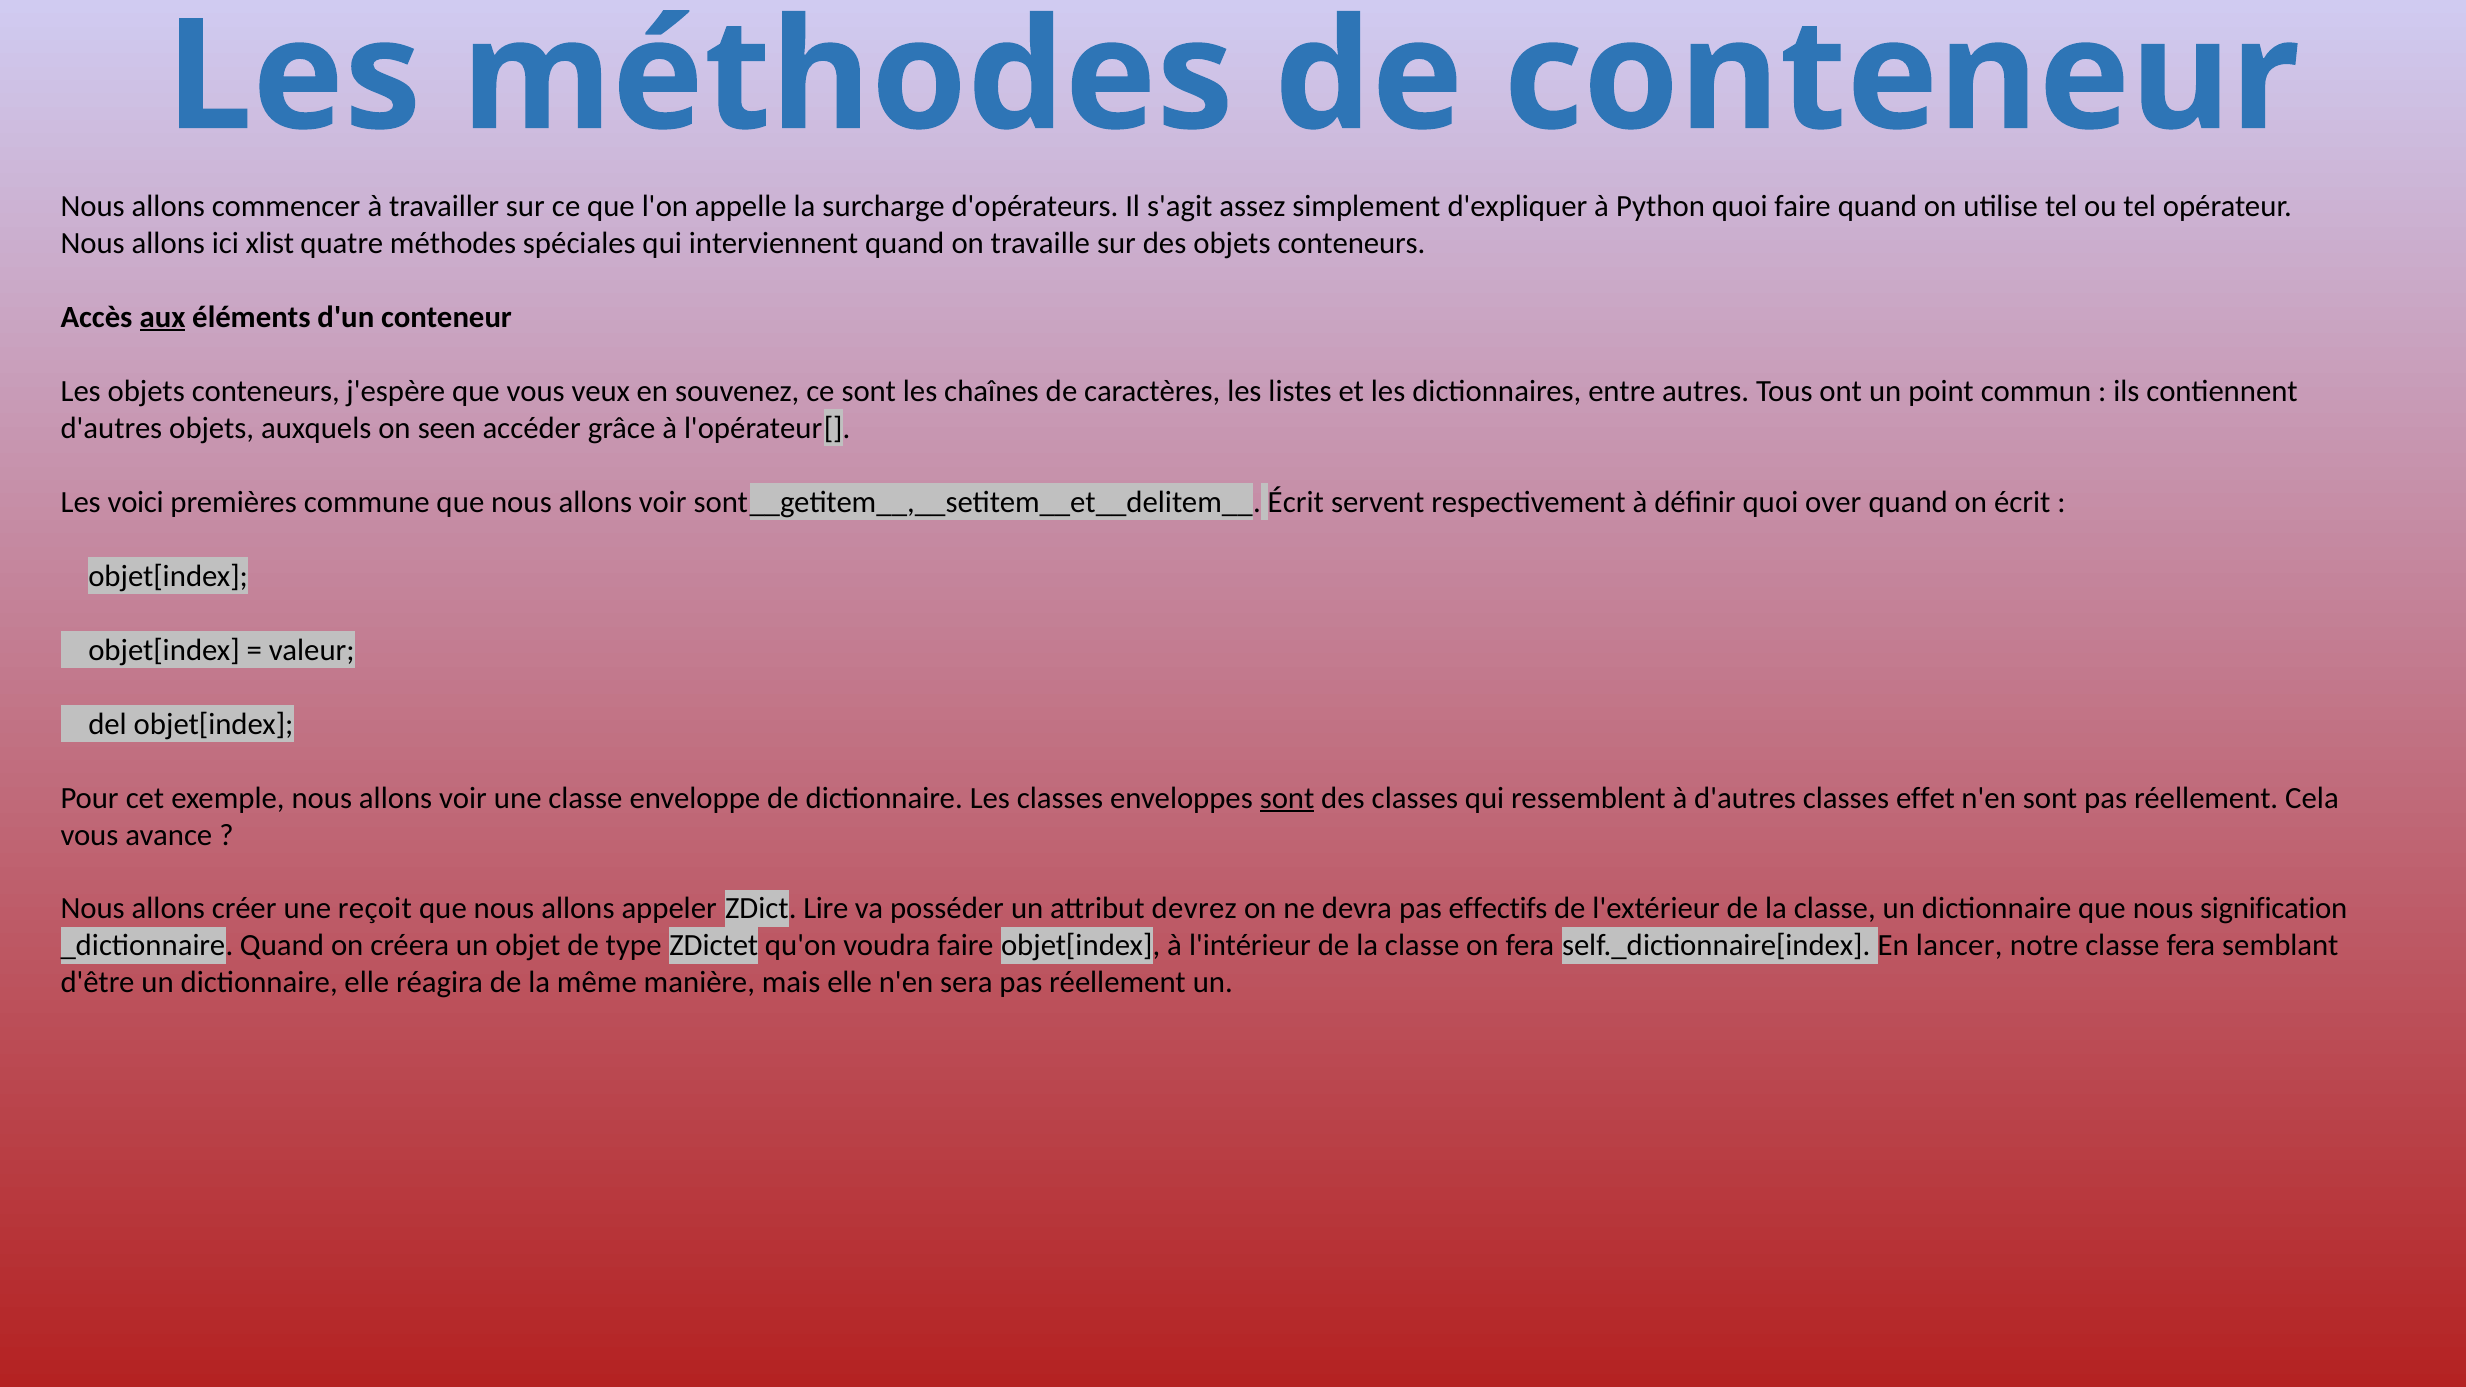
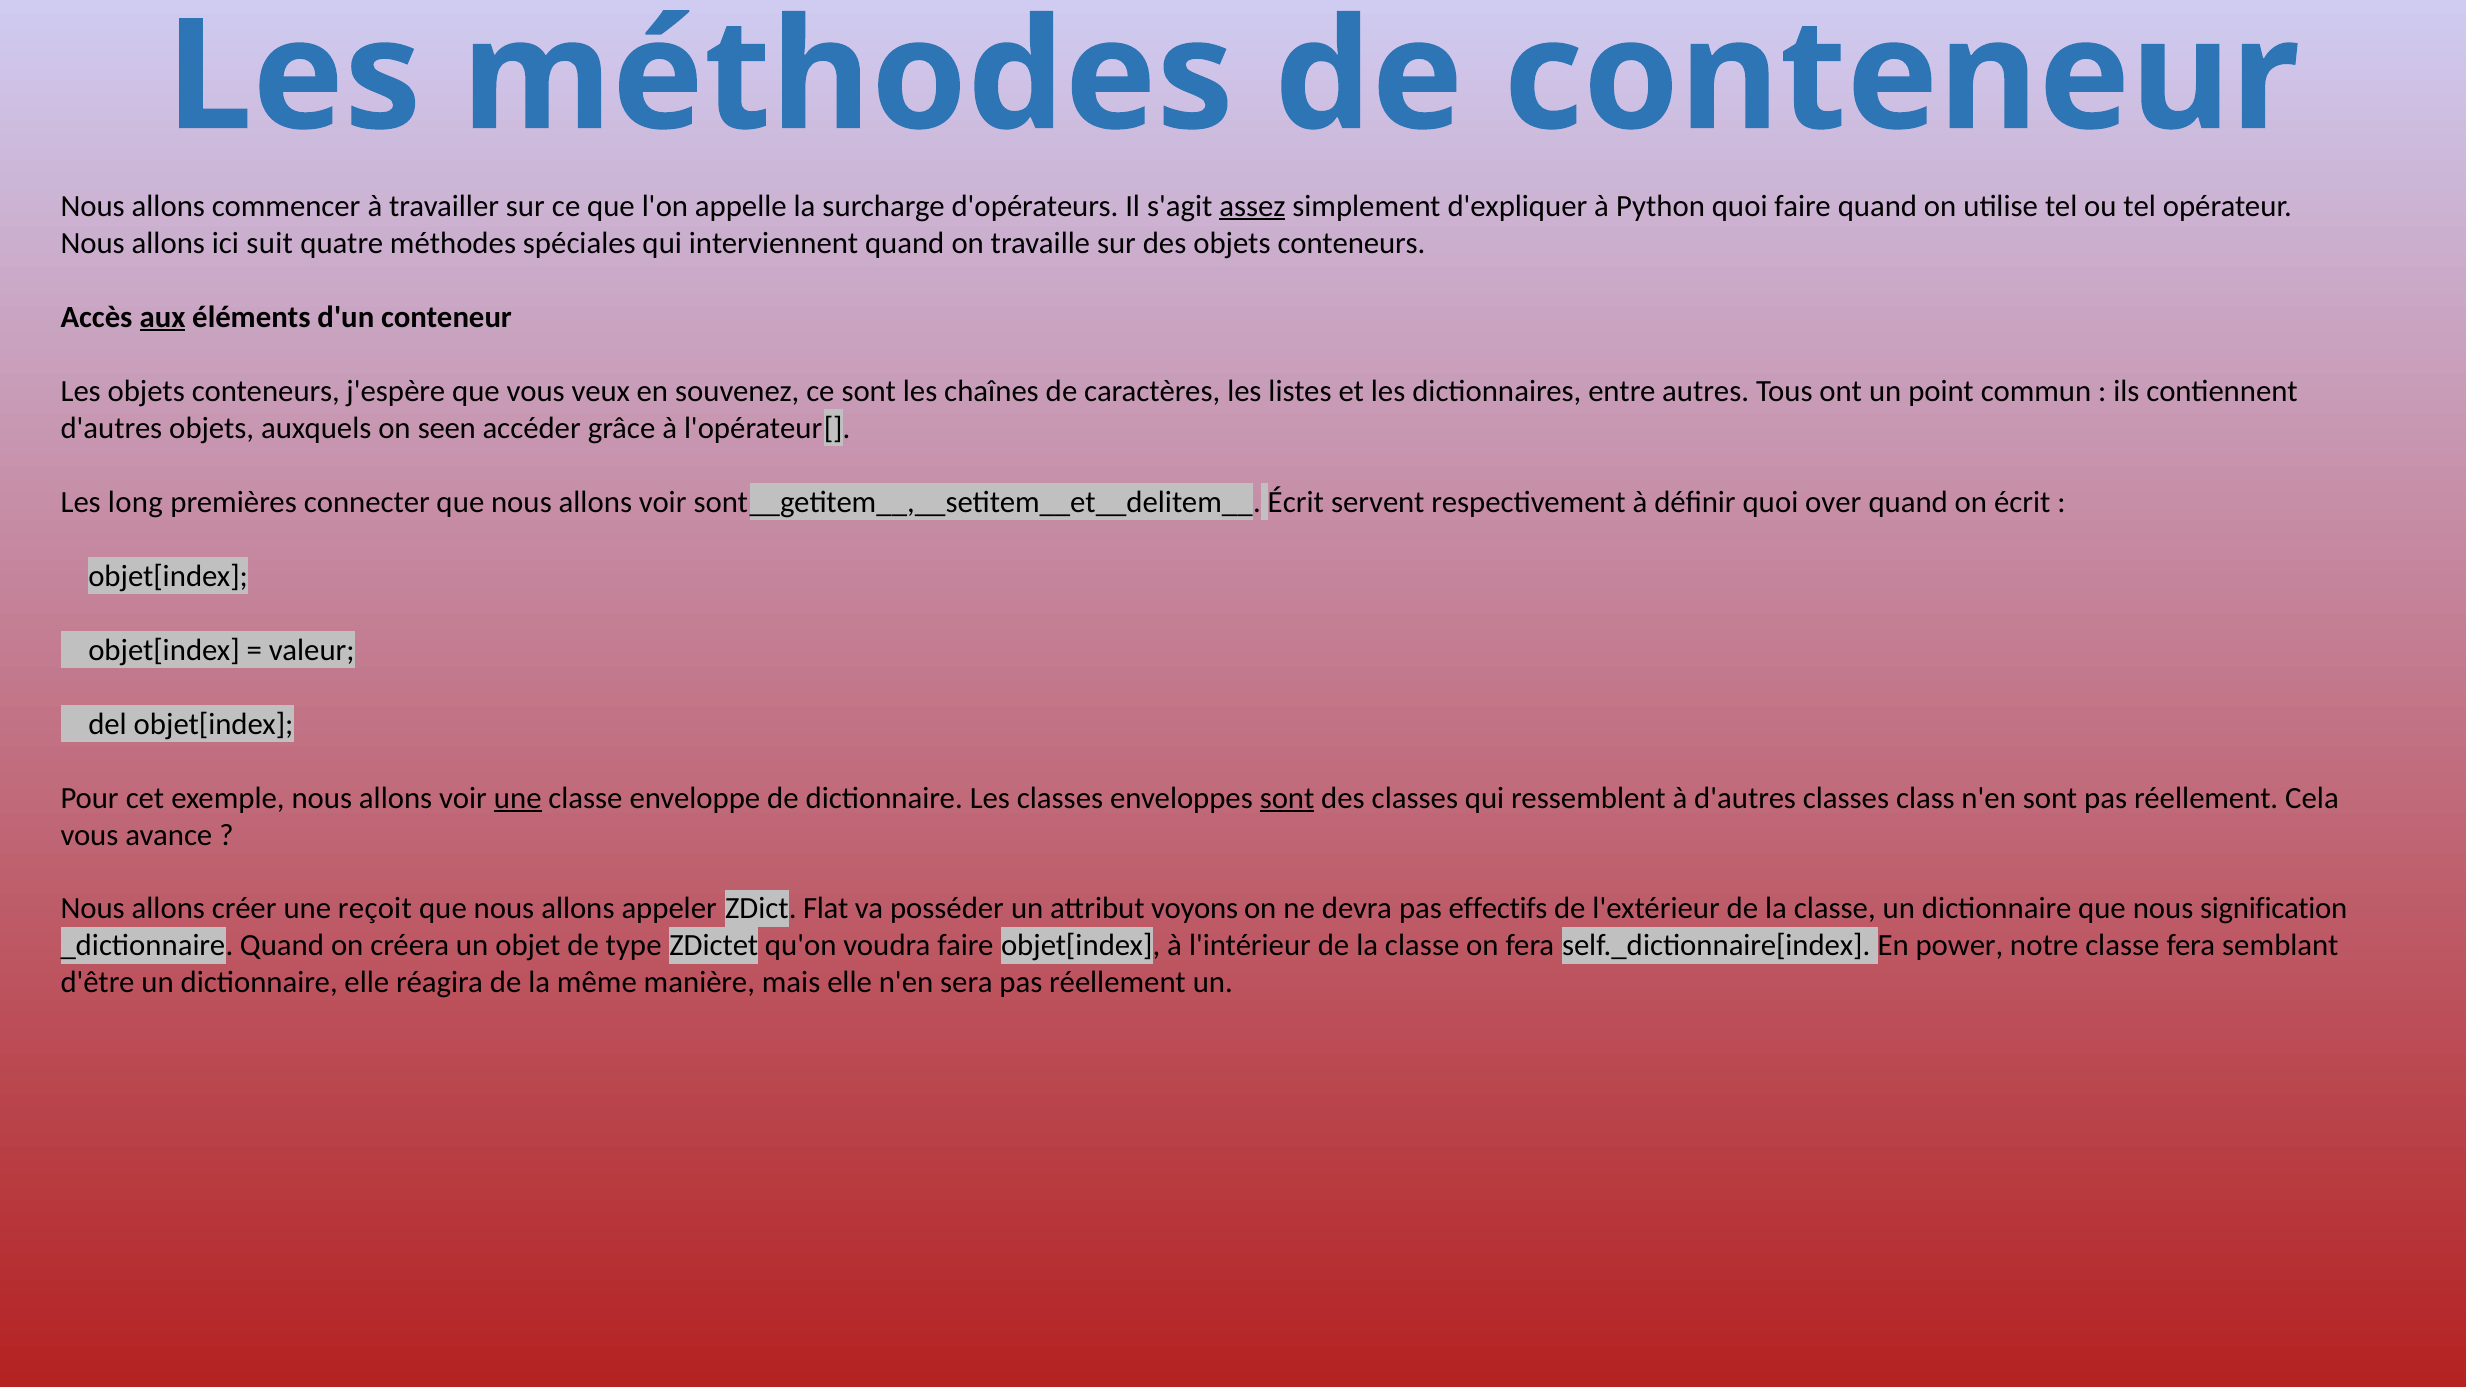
assez underline: none -> present
xlist: xlist -> suit
voici: voici -> long
commune: commune -> connecter
une at (518, 798) underline: none -> present
effet: effet -> class
Lire: Lire -> Flat
devrez: devrez -> voyons
lancer: lancer -> power
